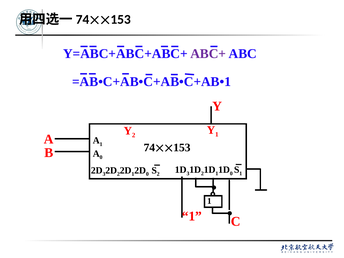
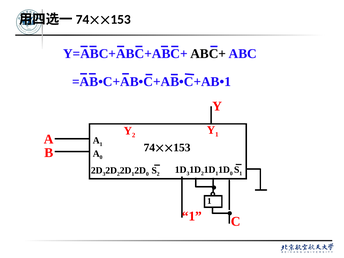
ABC+ colour: purple -> black
